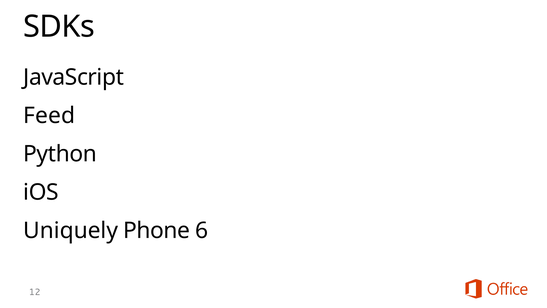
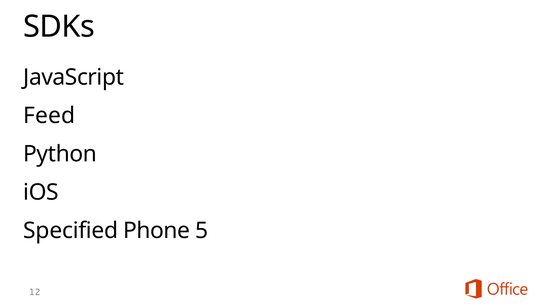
Uniquely: Uniquely -> Specified
6: 6 -> 5
